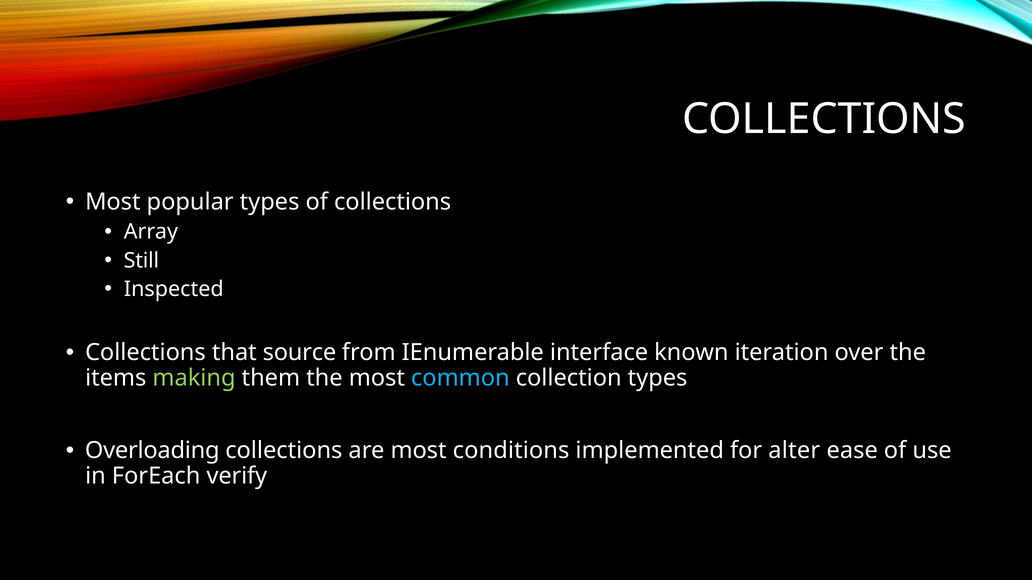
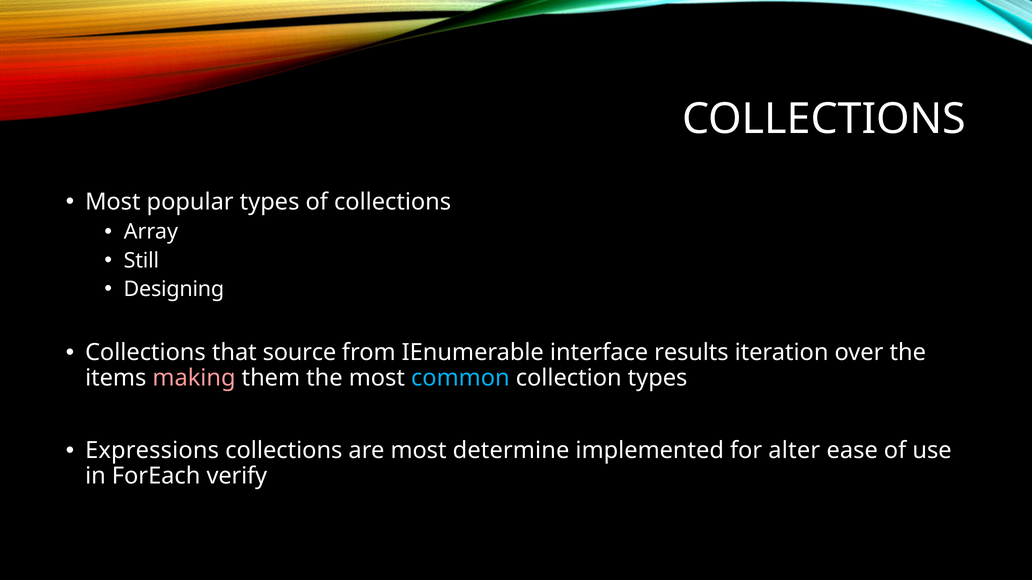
Inspected: Inspected -> Designing
known: known -> results
making colour: light green -> pink
Overloading: Overloading -> Expressions
conditions: conditions -> determine
